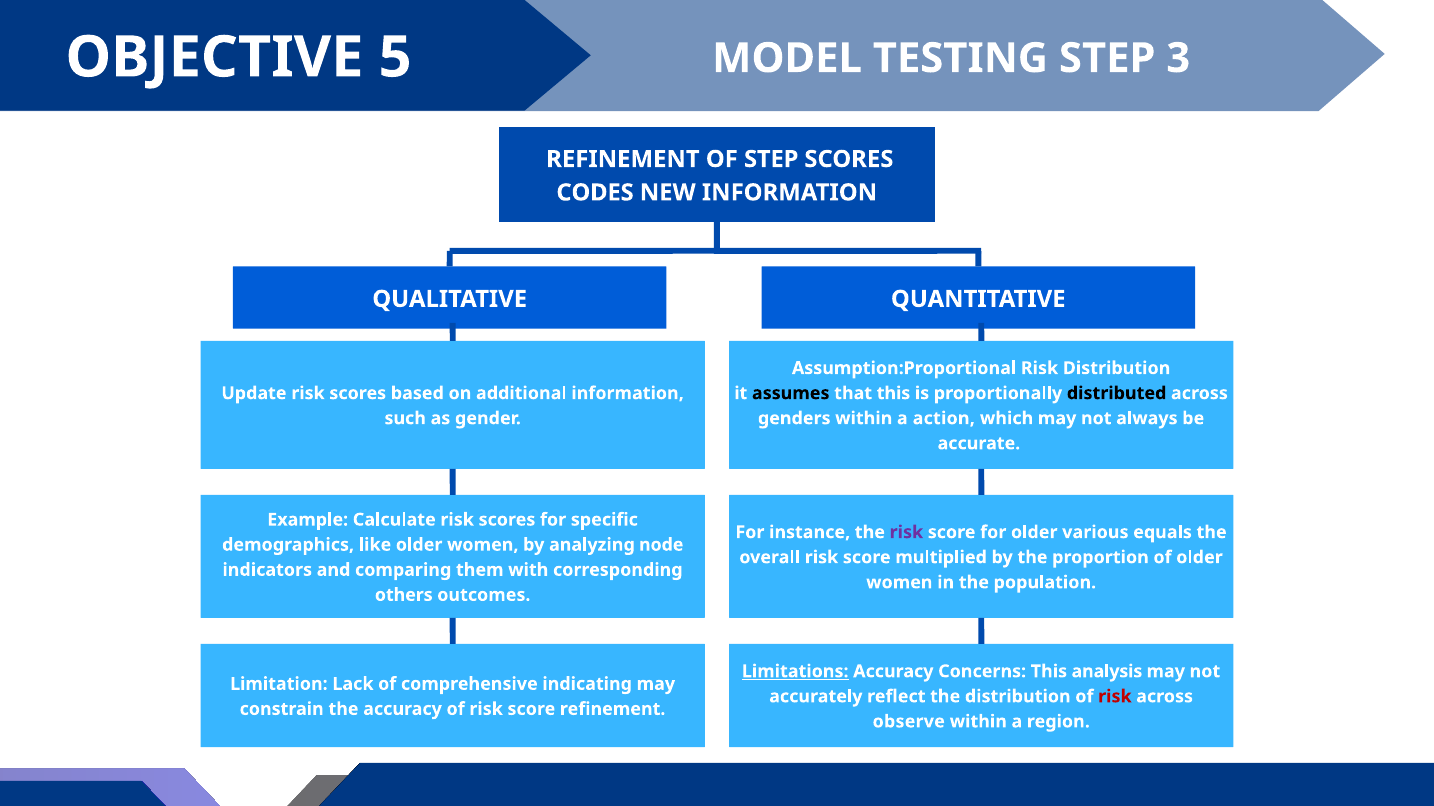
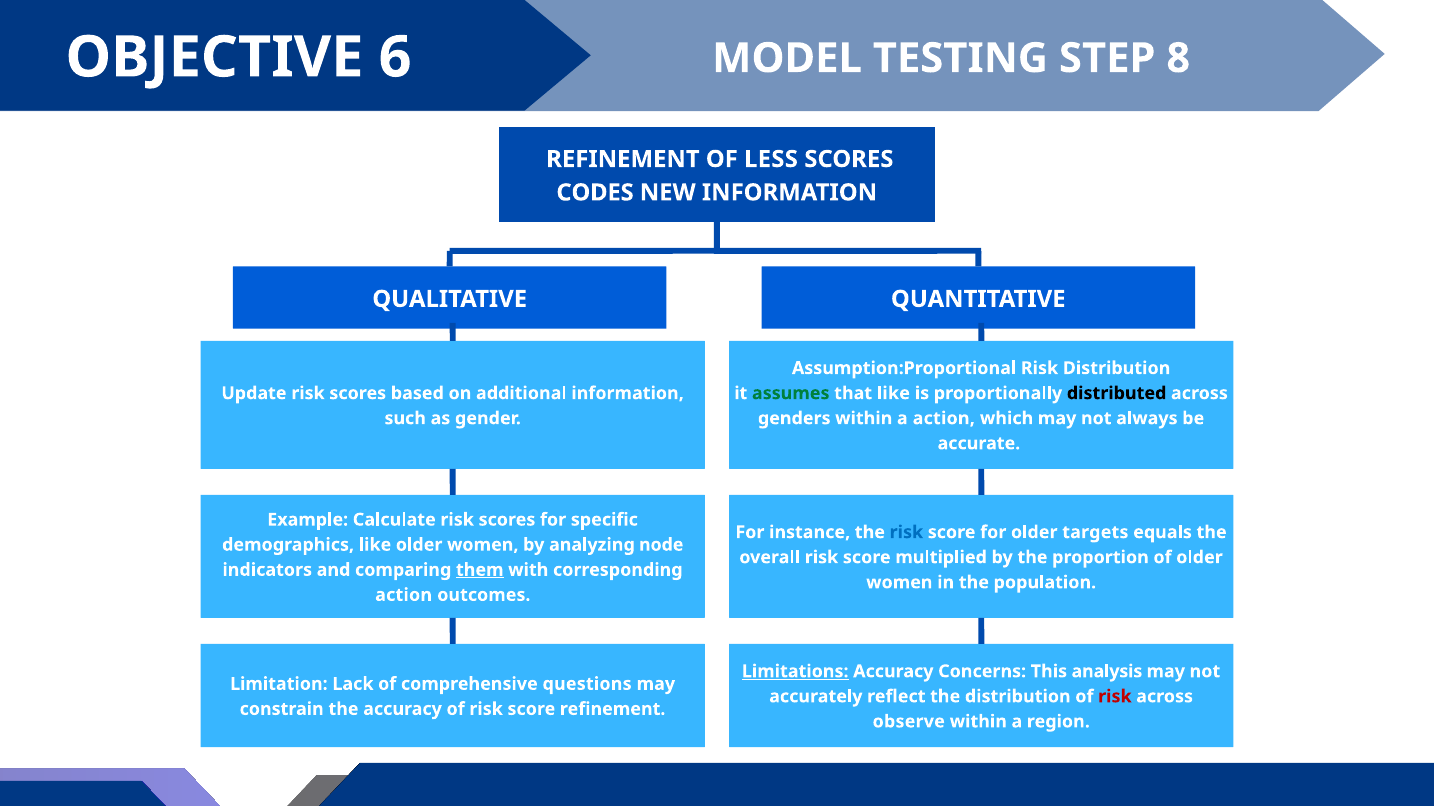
5: 5 -> 6
3: 3 -> 8
OF STEP: STEP -> LESS
assumes colour: black -> green
that this: this -> like
risk at (906, 533) colour: purple -> blue
various: various -> targets
them underline: none -> present
others at (404, 595): others -> action
indicating: indicating -> questions
